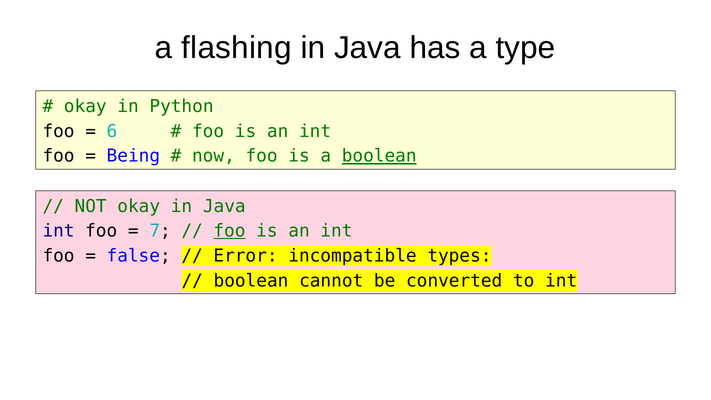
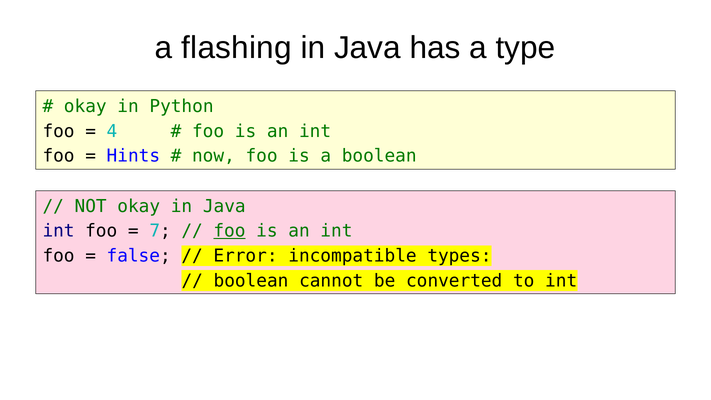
6: 6 -> 4
Being: Being -> Hints
boolean at (379, 156) underline: present -> none
